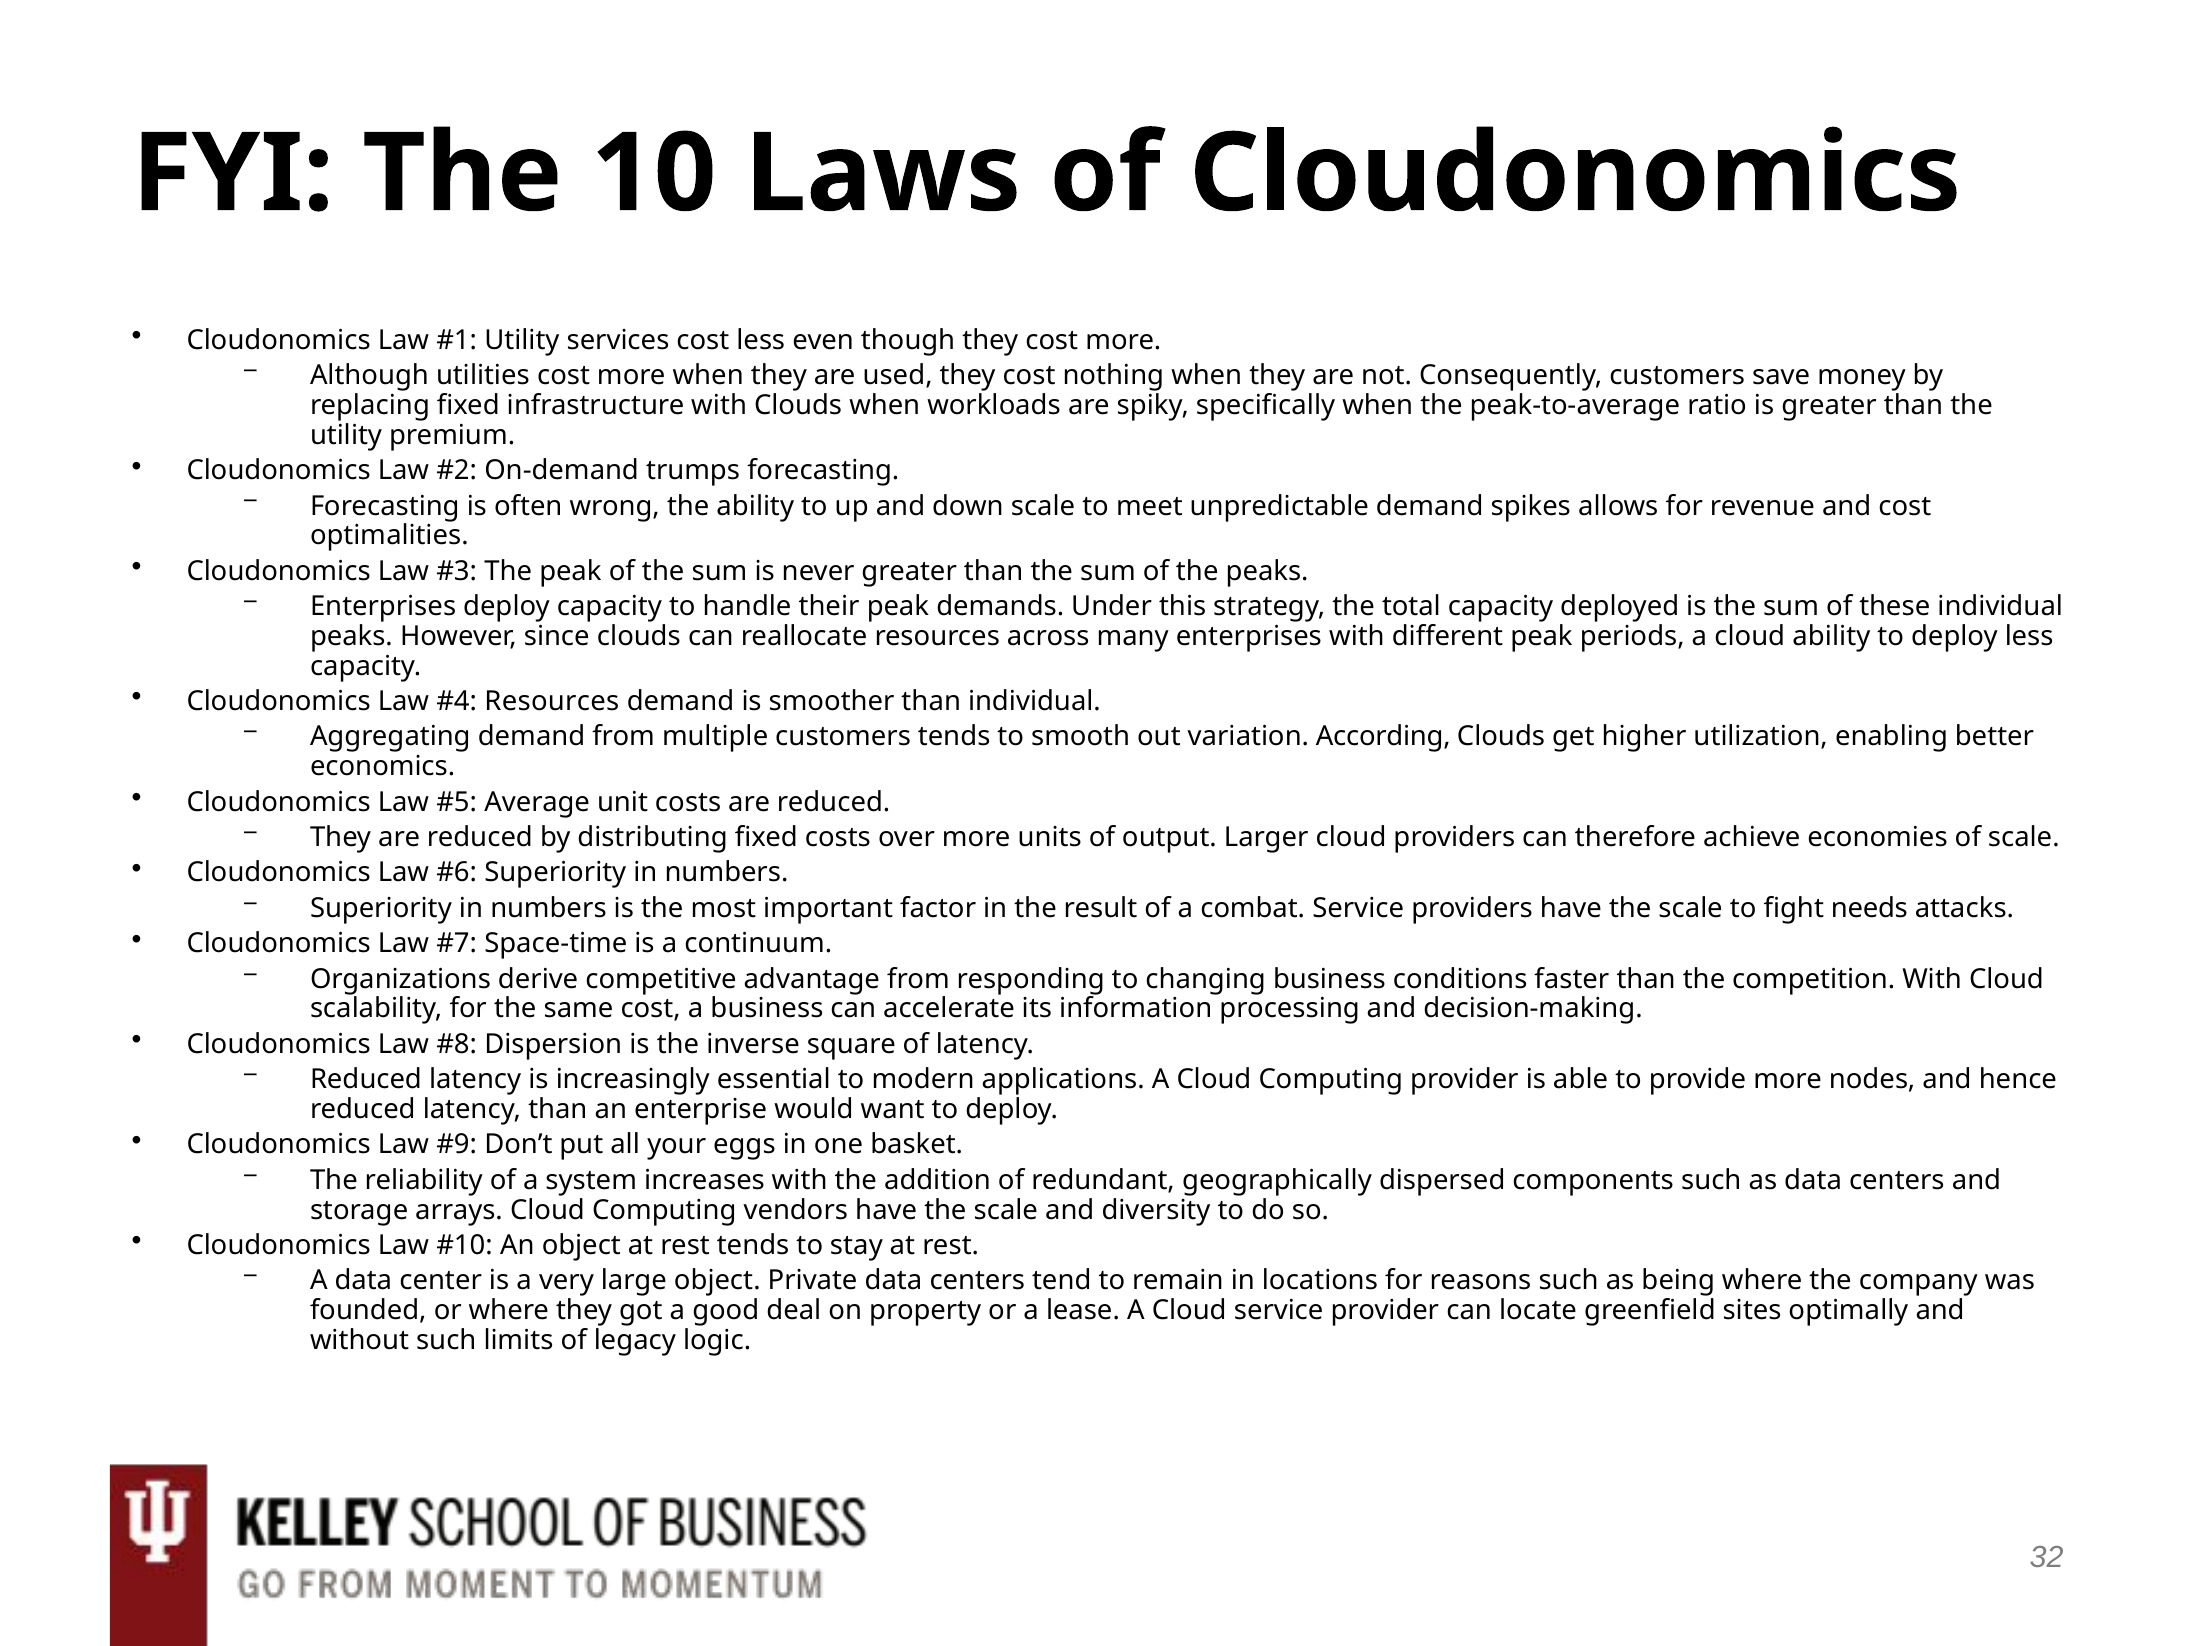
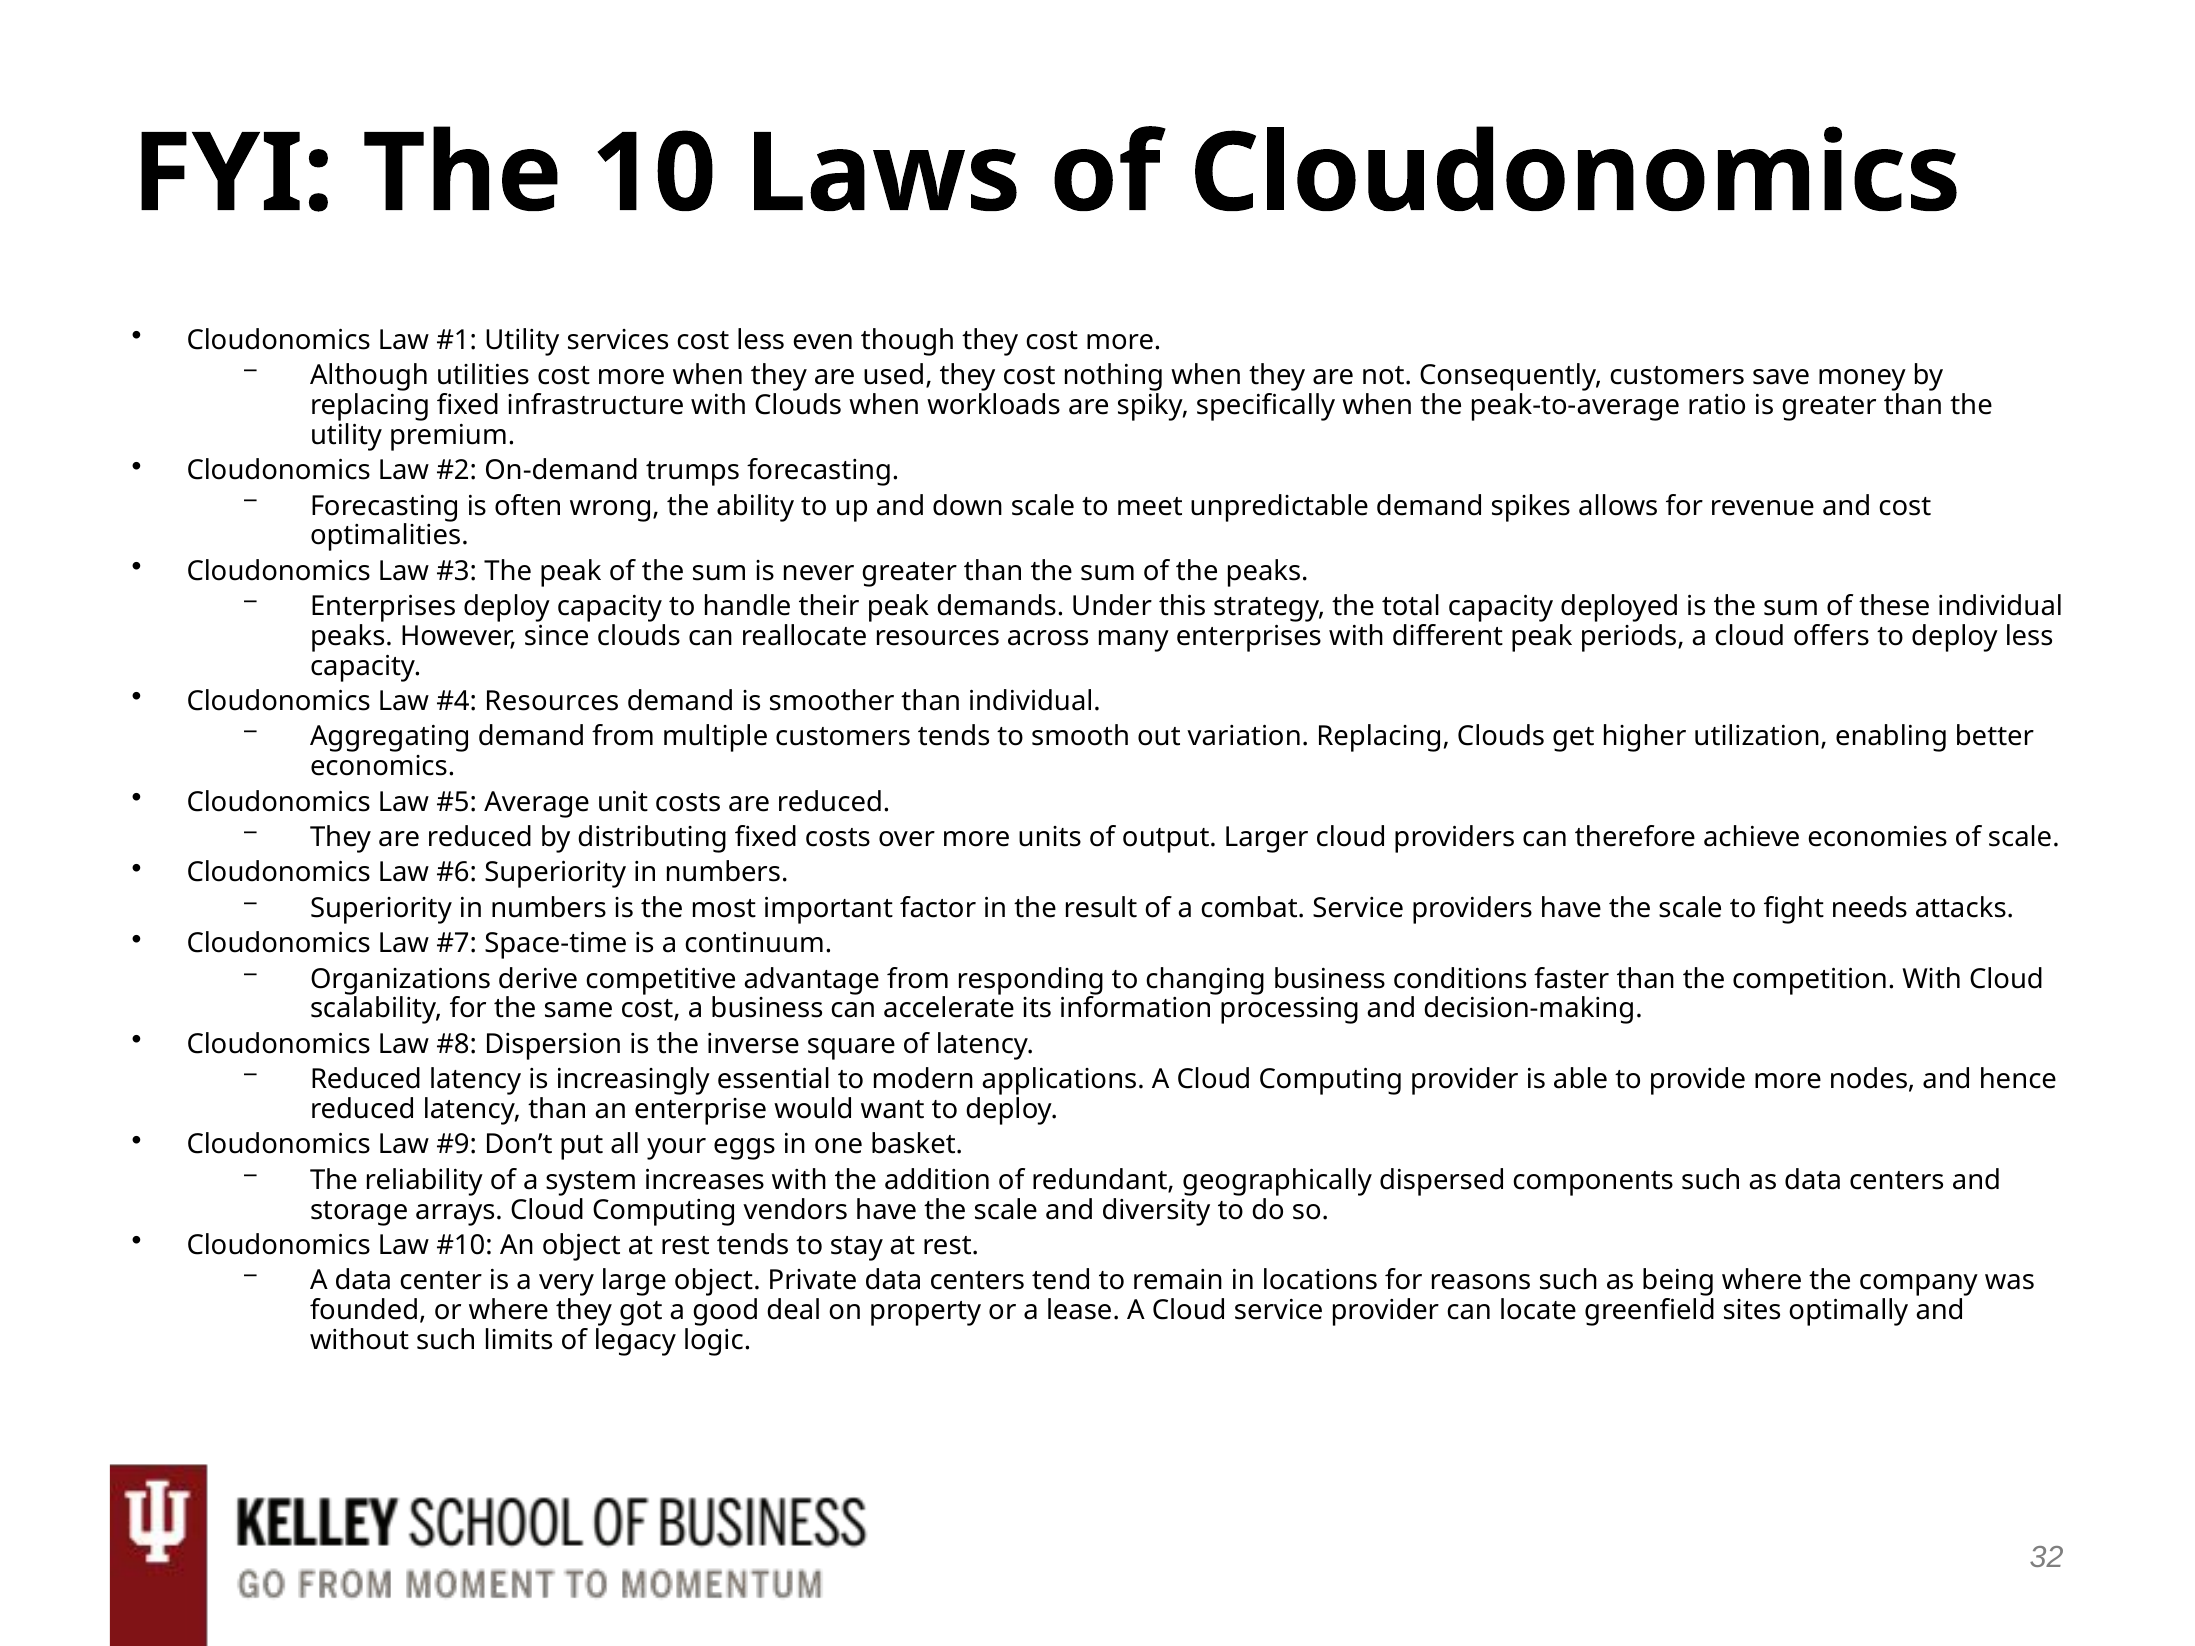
cloud ability: ability -> offers
variation According: According -> Replacing
